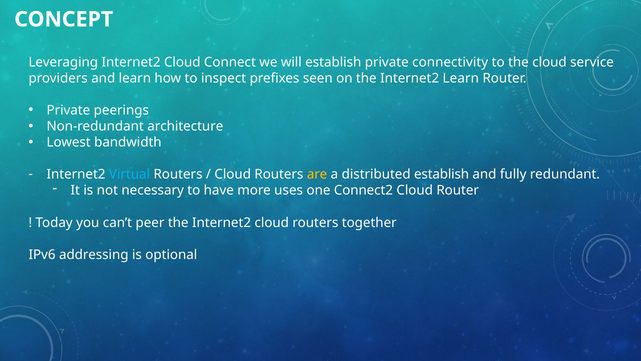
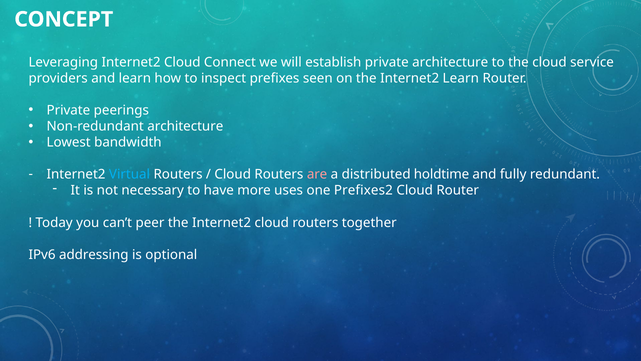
private connectivity: connectivity -> architecture
are colour: yellow -> pink
distributed establish: establish -> holdtime
Connect2: Connect2 -> Prefixes2
